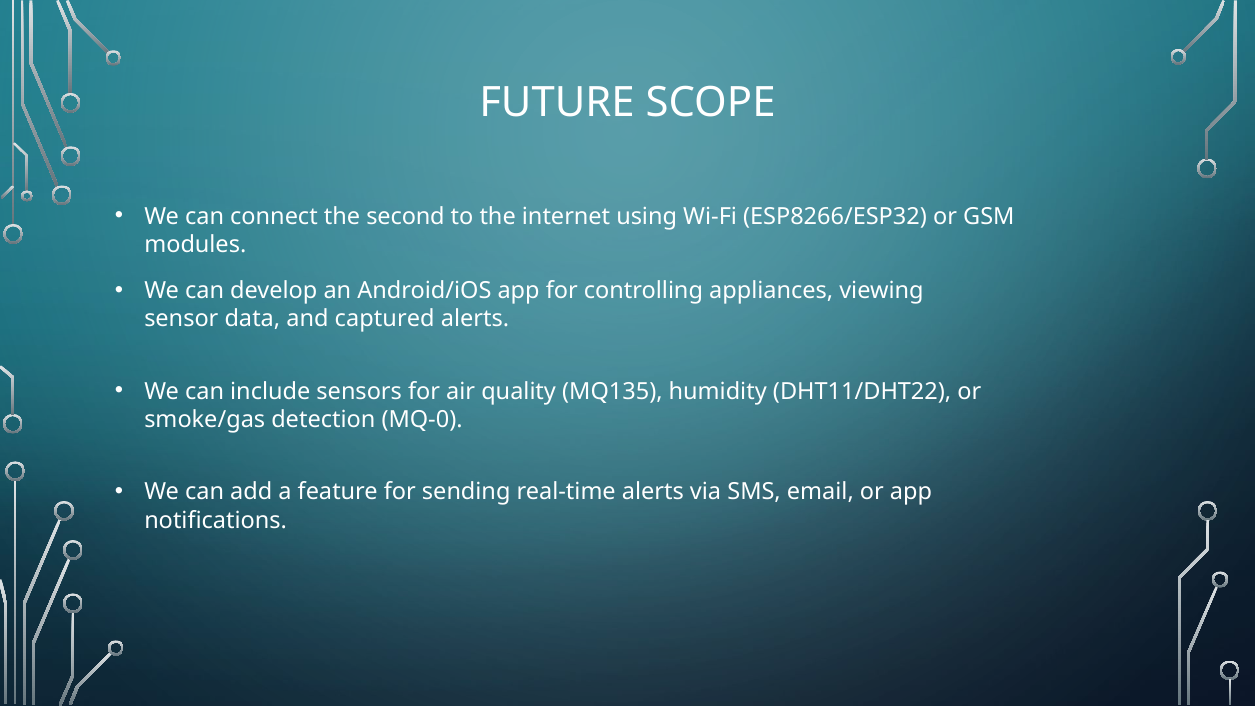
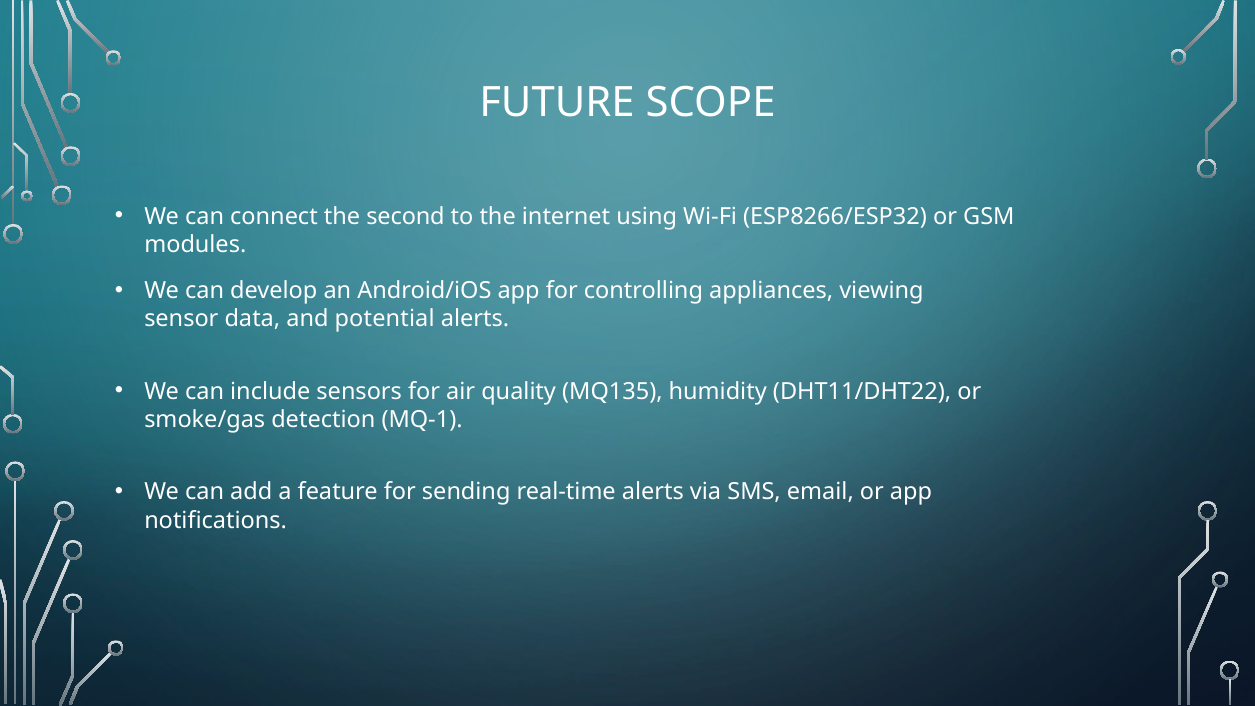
captured: captured -> potential
MQ-0: MQ-0 -> MQ-1
